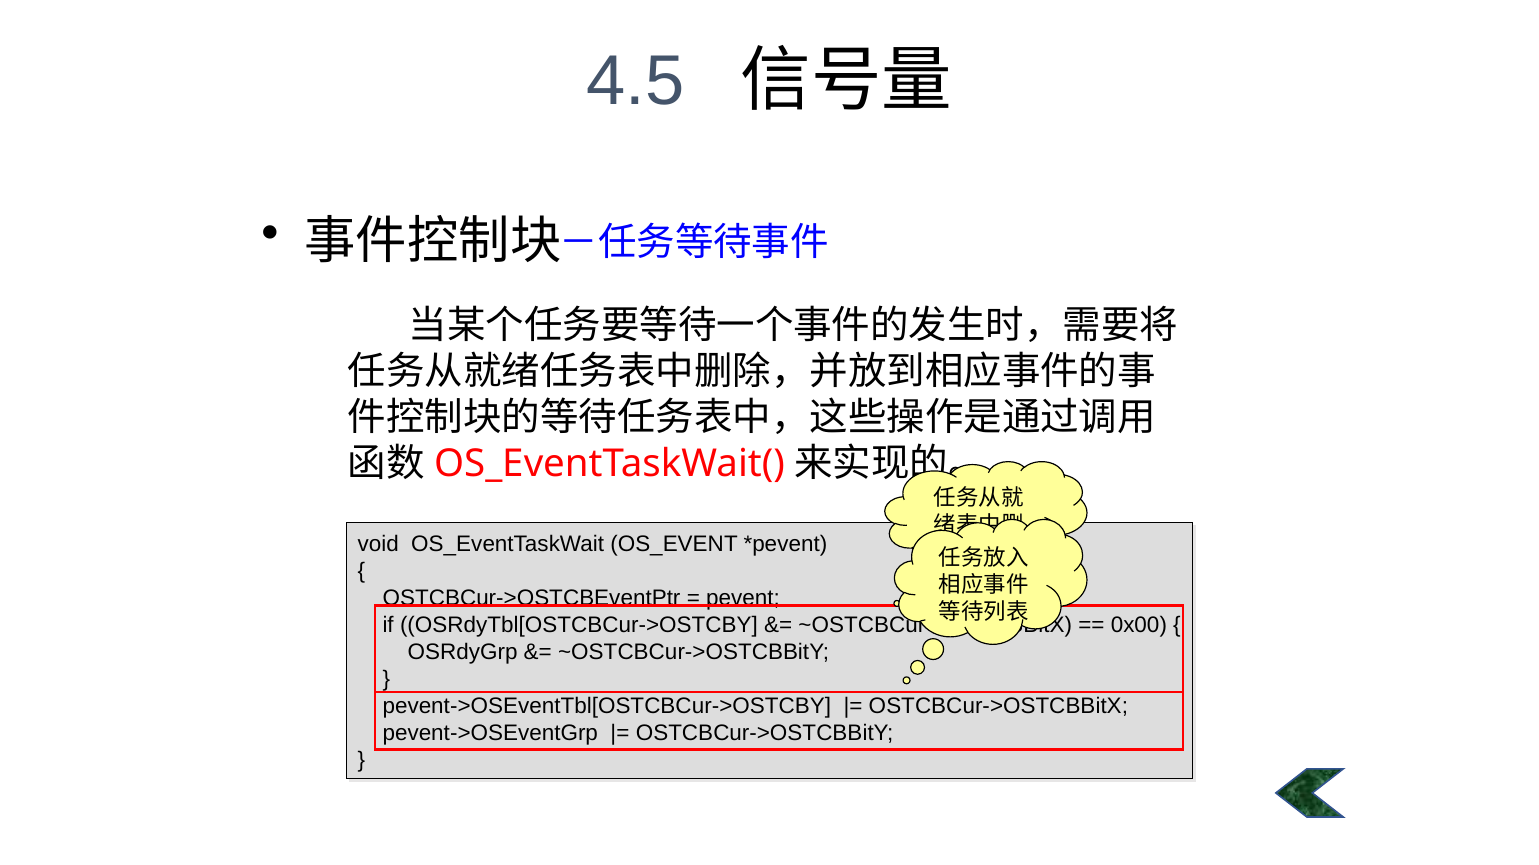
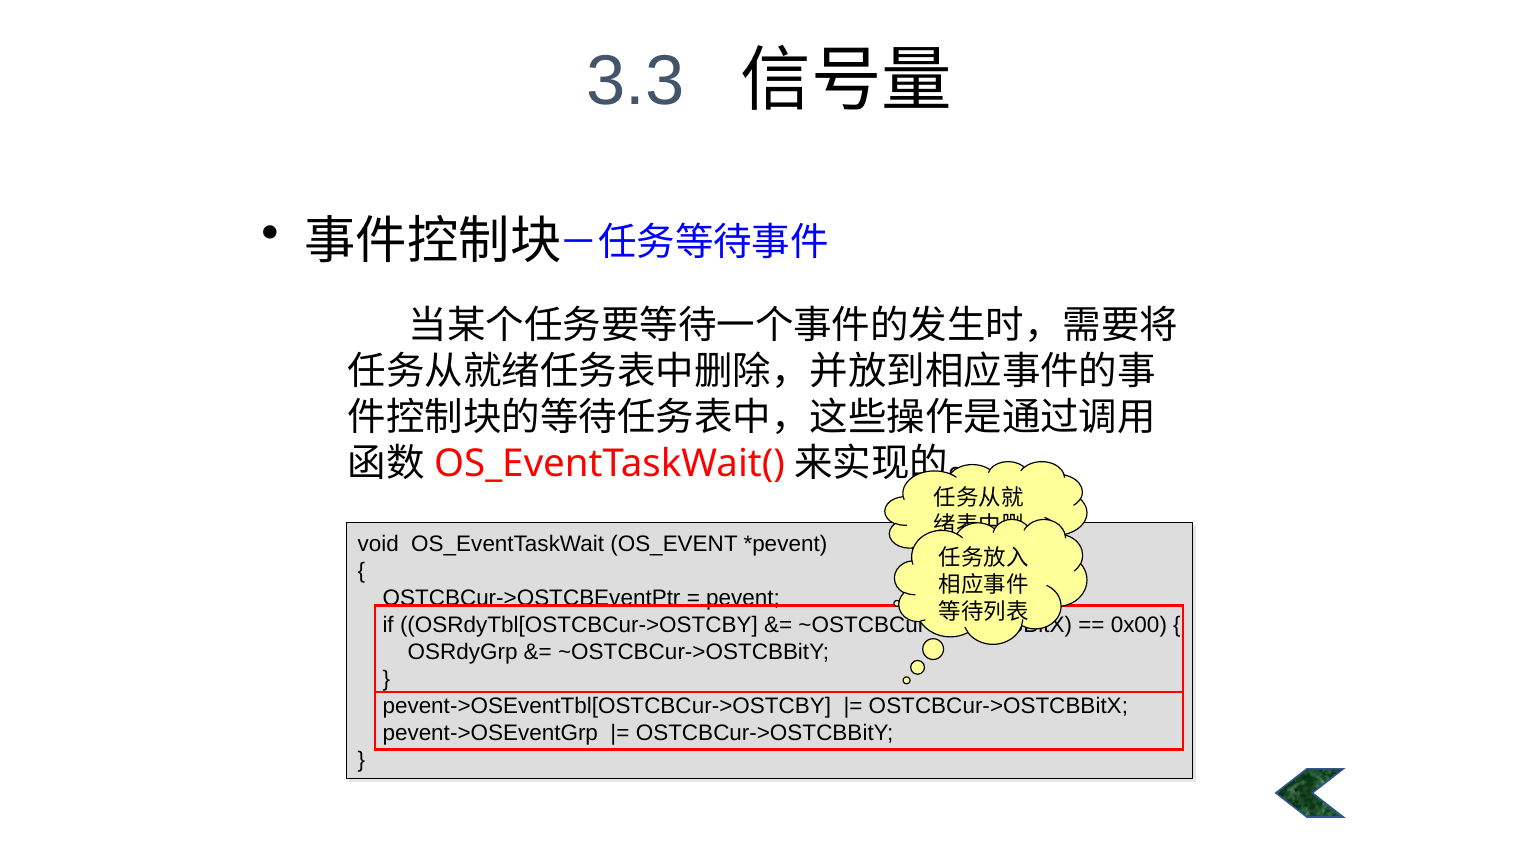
4.5: 4.5 -> 3.3
